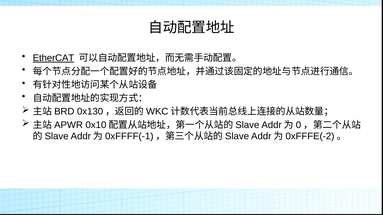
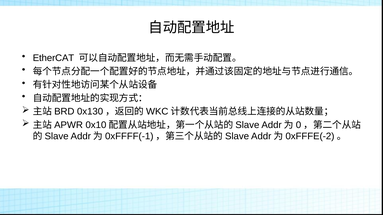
EtherCAT underline: present -> none
